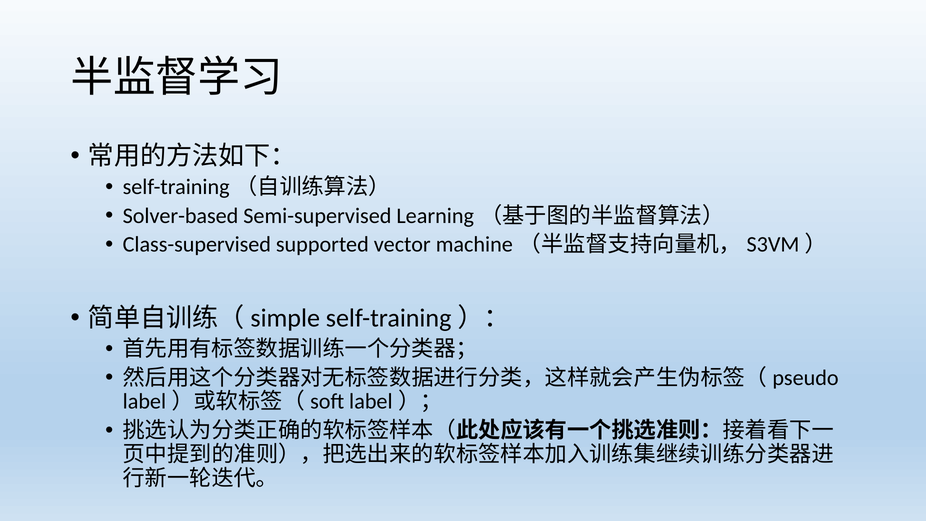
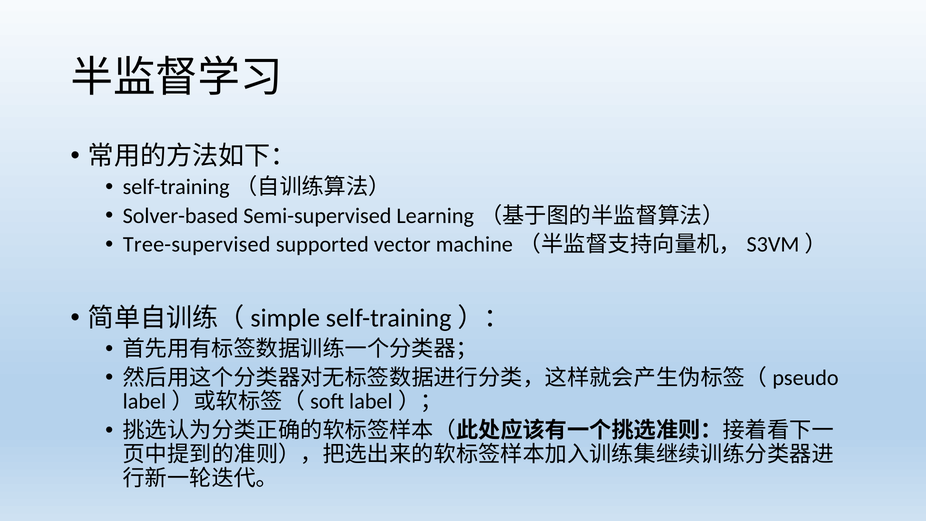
Class-supervised: Class-supervised -> Tree-supervised
